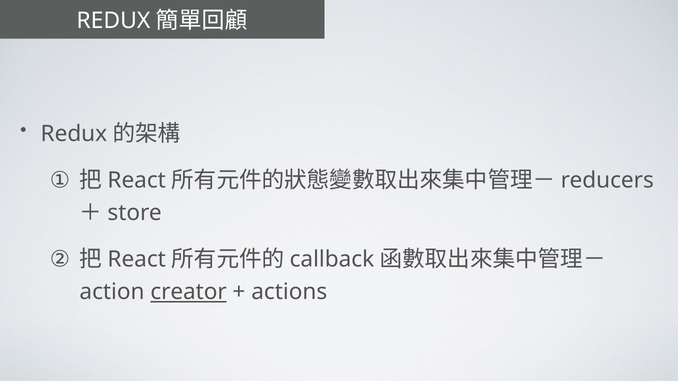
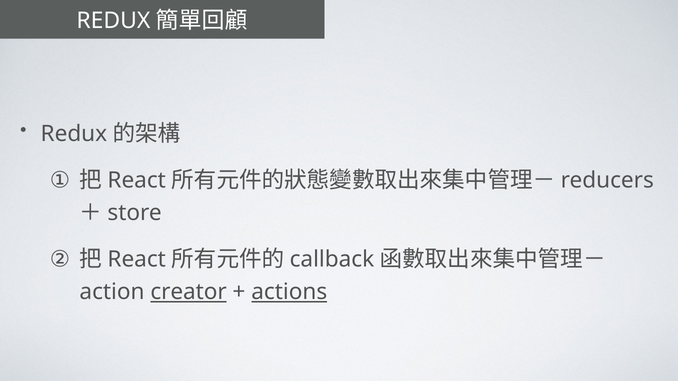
actions underline: none -> present
